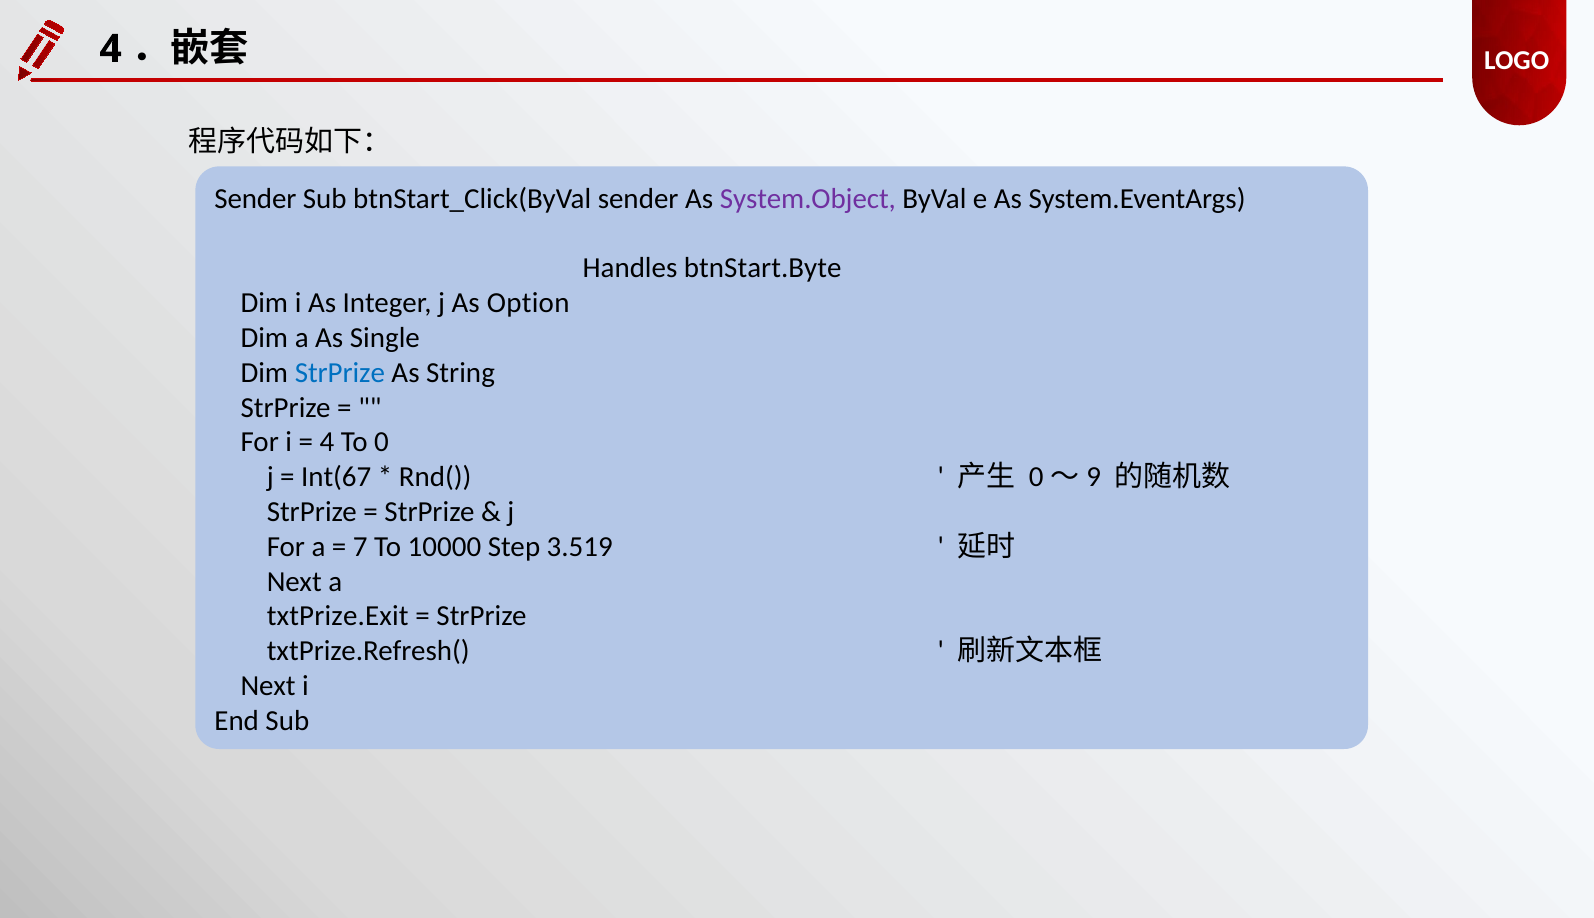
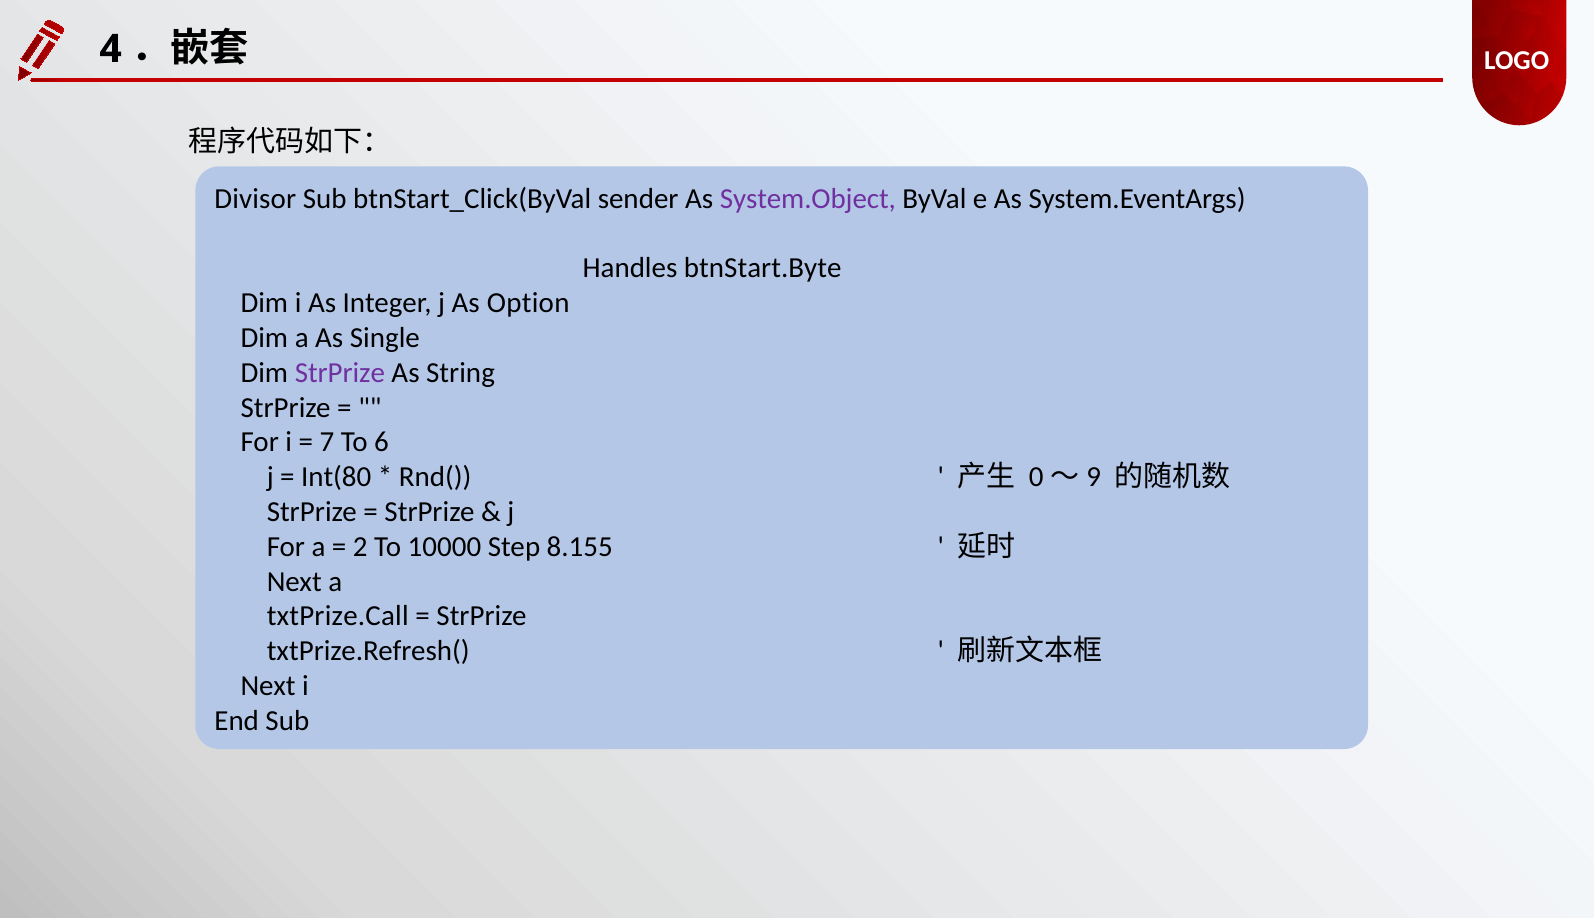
Sender at (255, 199): Sender -> Divisor
StrPrize at (340, 373) colour: blue -> purple
4 at (327, 442): 4 -> 7
0: 0 -> 6
Int(67: Int(67 -> Int(80
7: 7 -> 2
3.519: 3.519 -> 8.155
txtPrize.Exit: txtPrize.Exit -> txtPrize.Call
